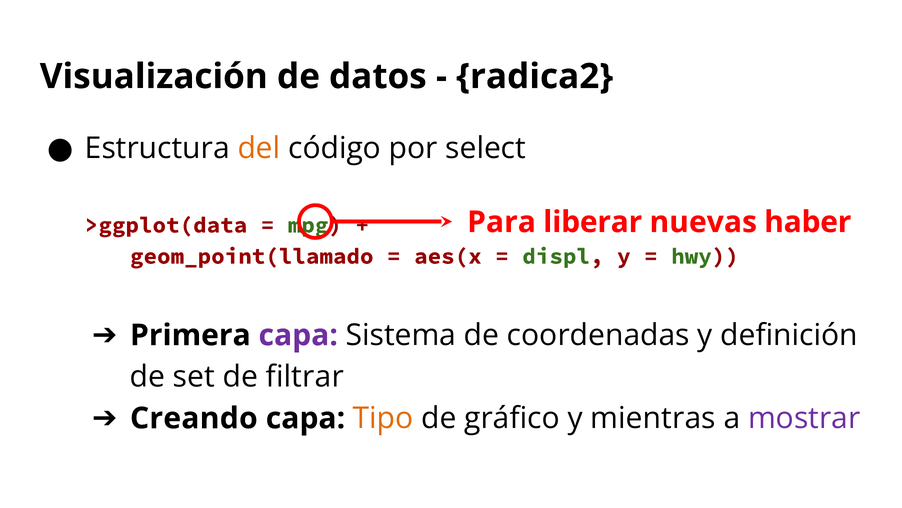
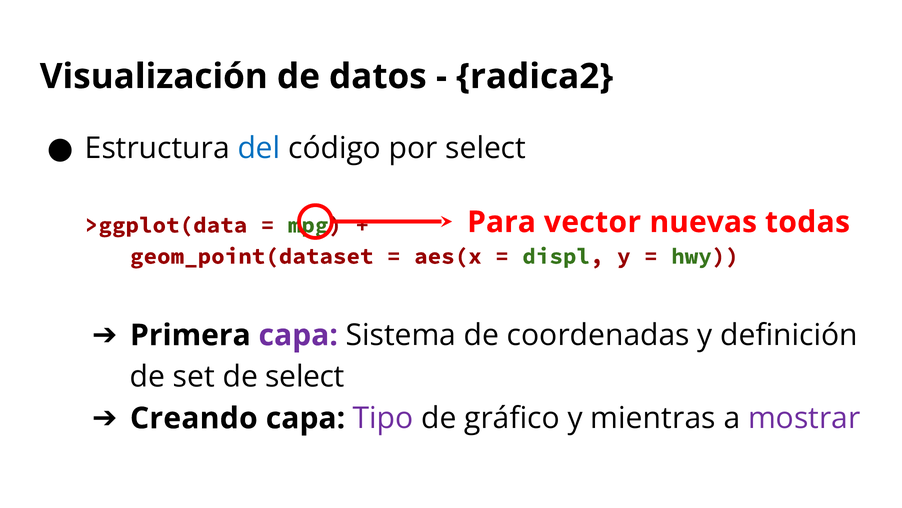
del colour: orange -> blue
liberar: liberar -> vector
haber: haber -> todas
geom_point(llamado: geom_point(llamado -> geom_point(dataset
de filtrar: filtrar -> select
Tipo colour: orange -> purple
